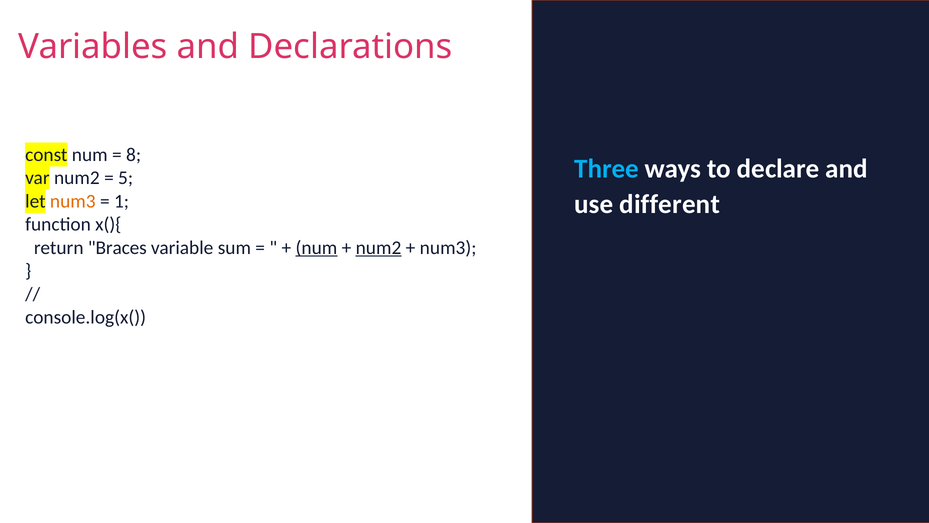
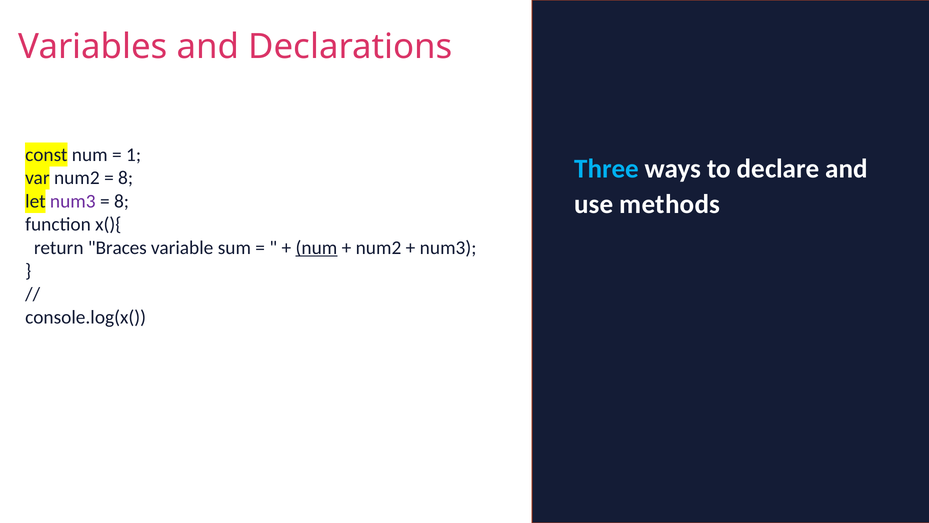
8: 8 -> 1
5 at (126, 178): 5 -> 8
num3 at (73, 201) colour: orange -> purple
1 at (122, 201): 1 -> 8
different: different -> methods
num2 at (379, 247) underline: present -> none
